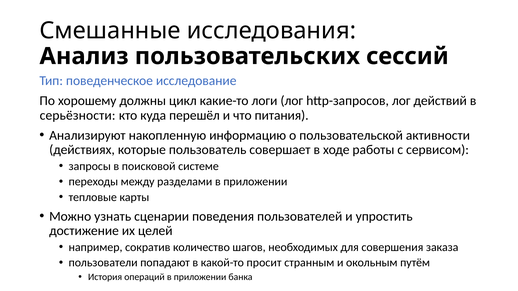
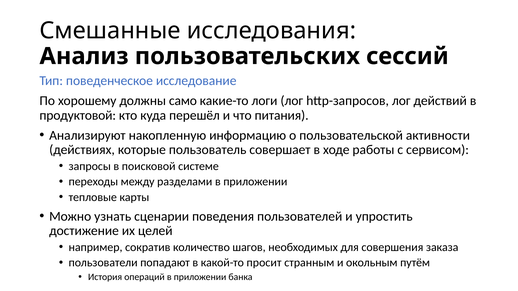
цикл: цикл -> само
серьёзности: серьёзности -> продуктовой
